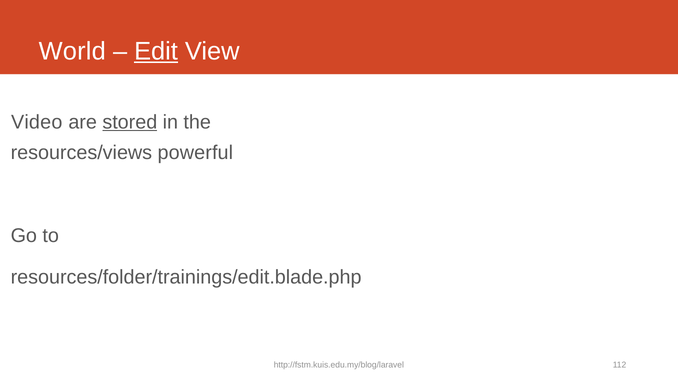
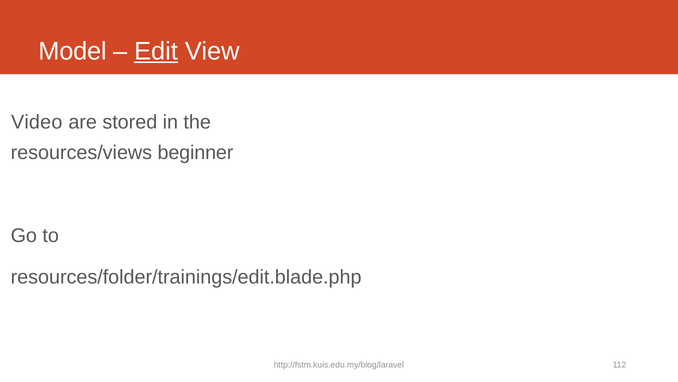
World: World -> Model
stored underline: present -> none
powerful: powerful -> beginner
